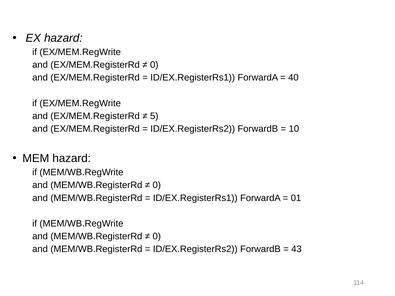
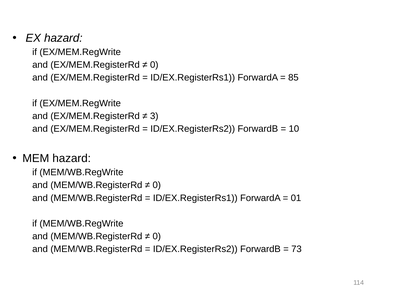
40: 40 -> 85
5: 5 -> 3
43: 43 -> 73
